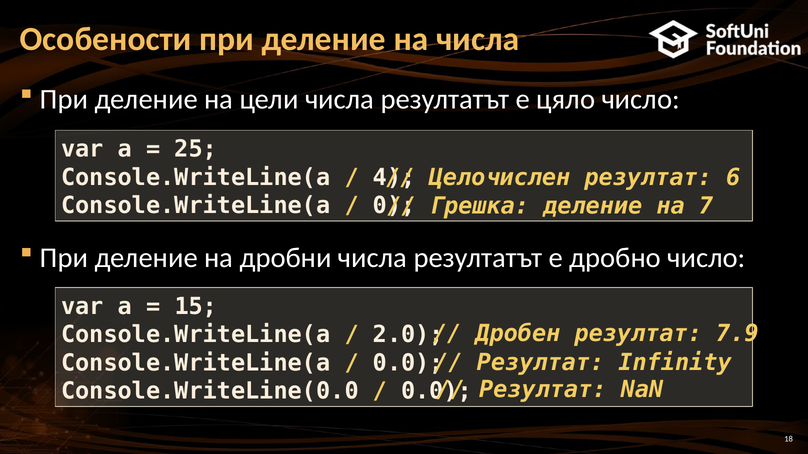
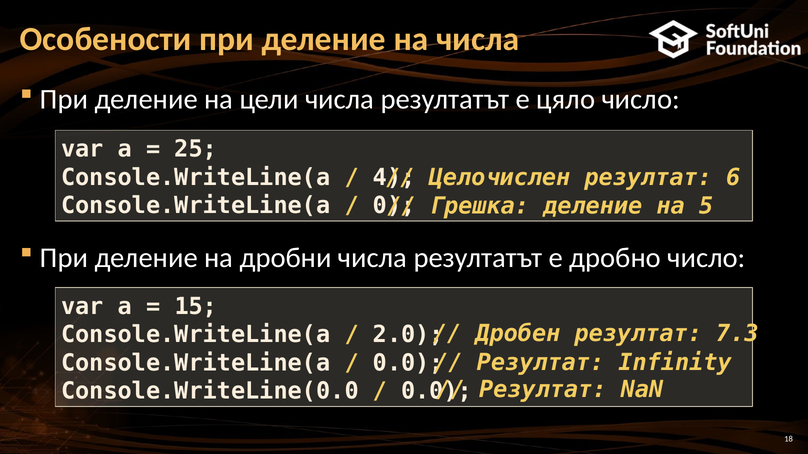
7: 7 -> 5
7.9: 7.9 -> 7.3
